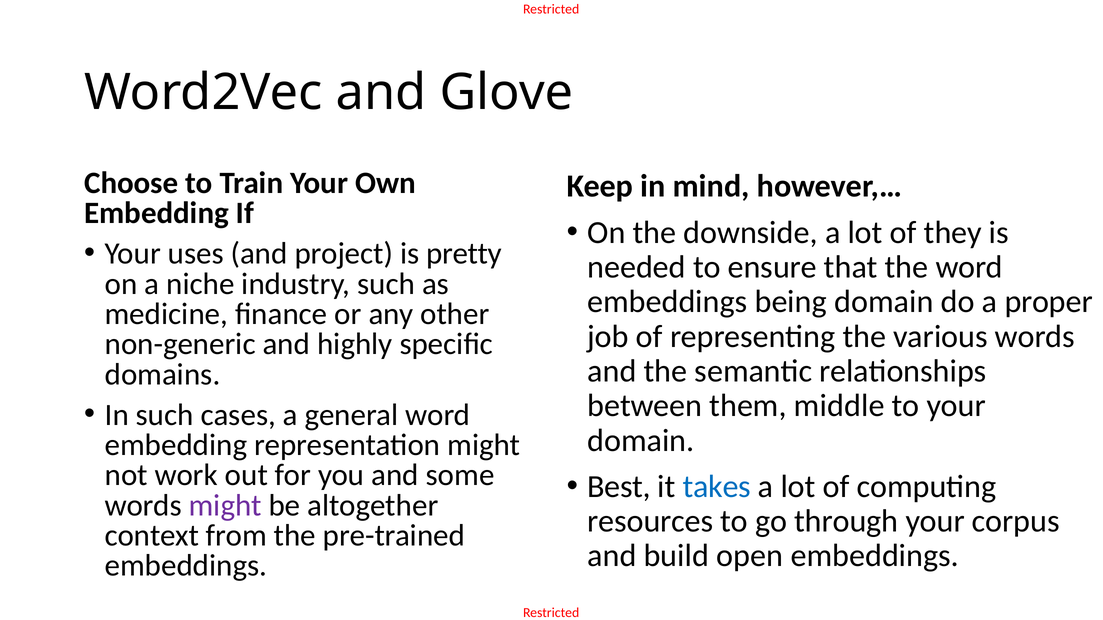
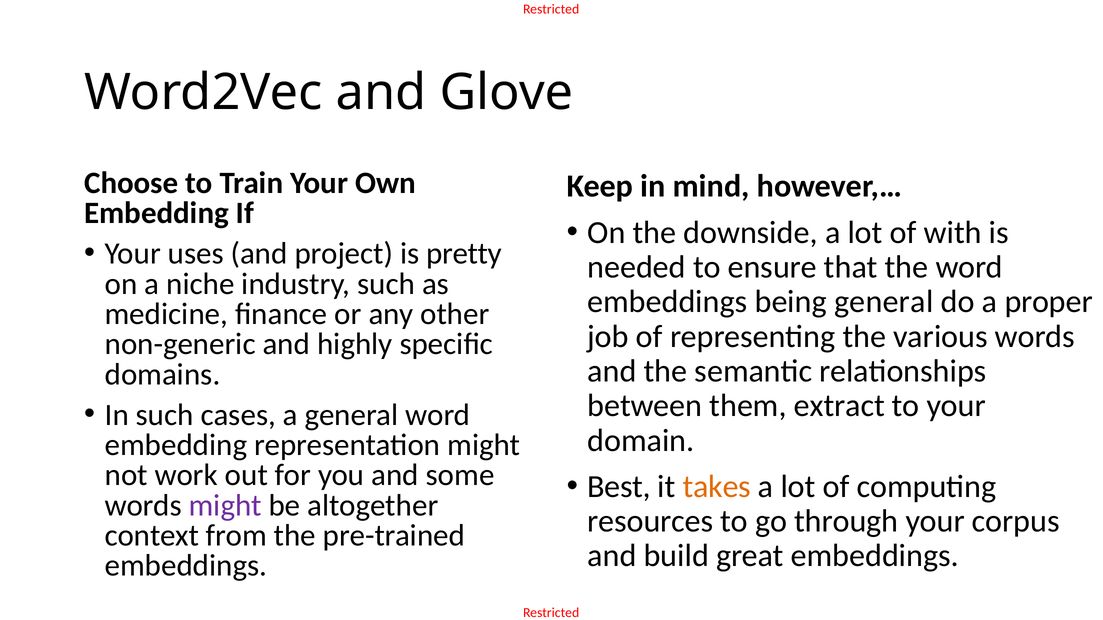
they: they -> with
being domain: domain -> general
middle: middle -> extract
takes colour: blue -> orange
open: open -> great
